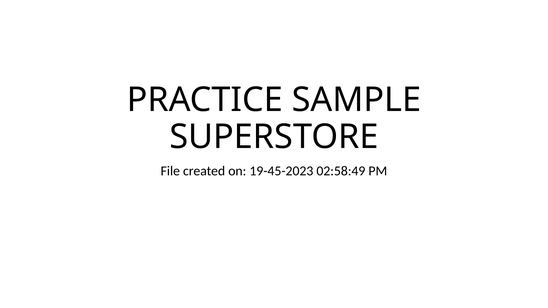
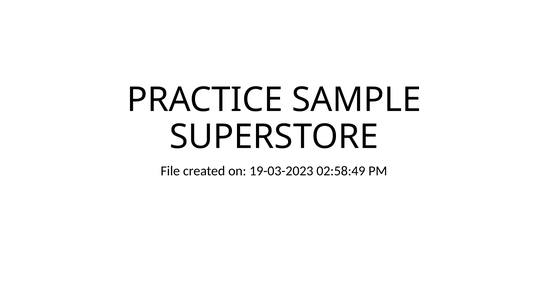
19-45-2023: 19-45-2023 -> 19-03-2023
